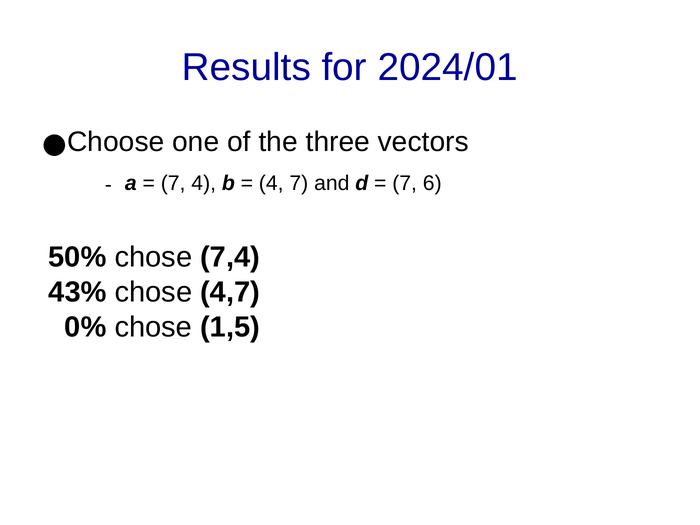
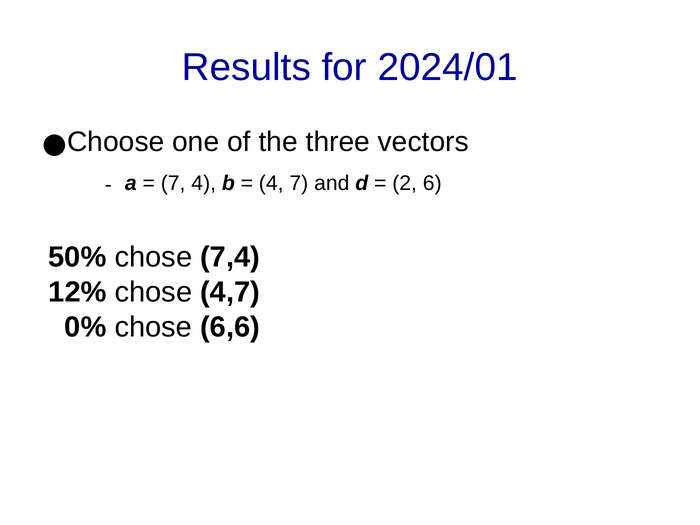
7 at (405, 183): 7 -> 2
43%: 43% -> 12%
1,5: 1,5 -> 6,6
